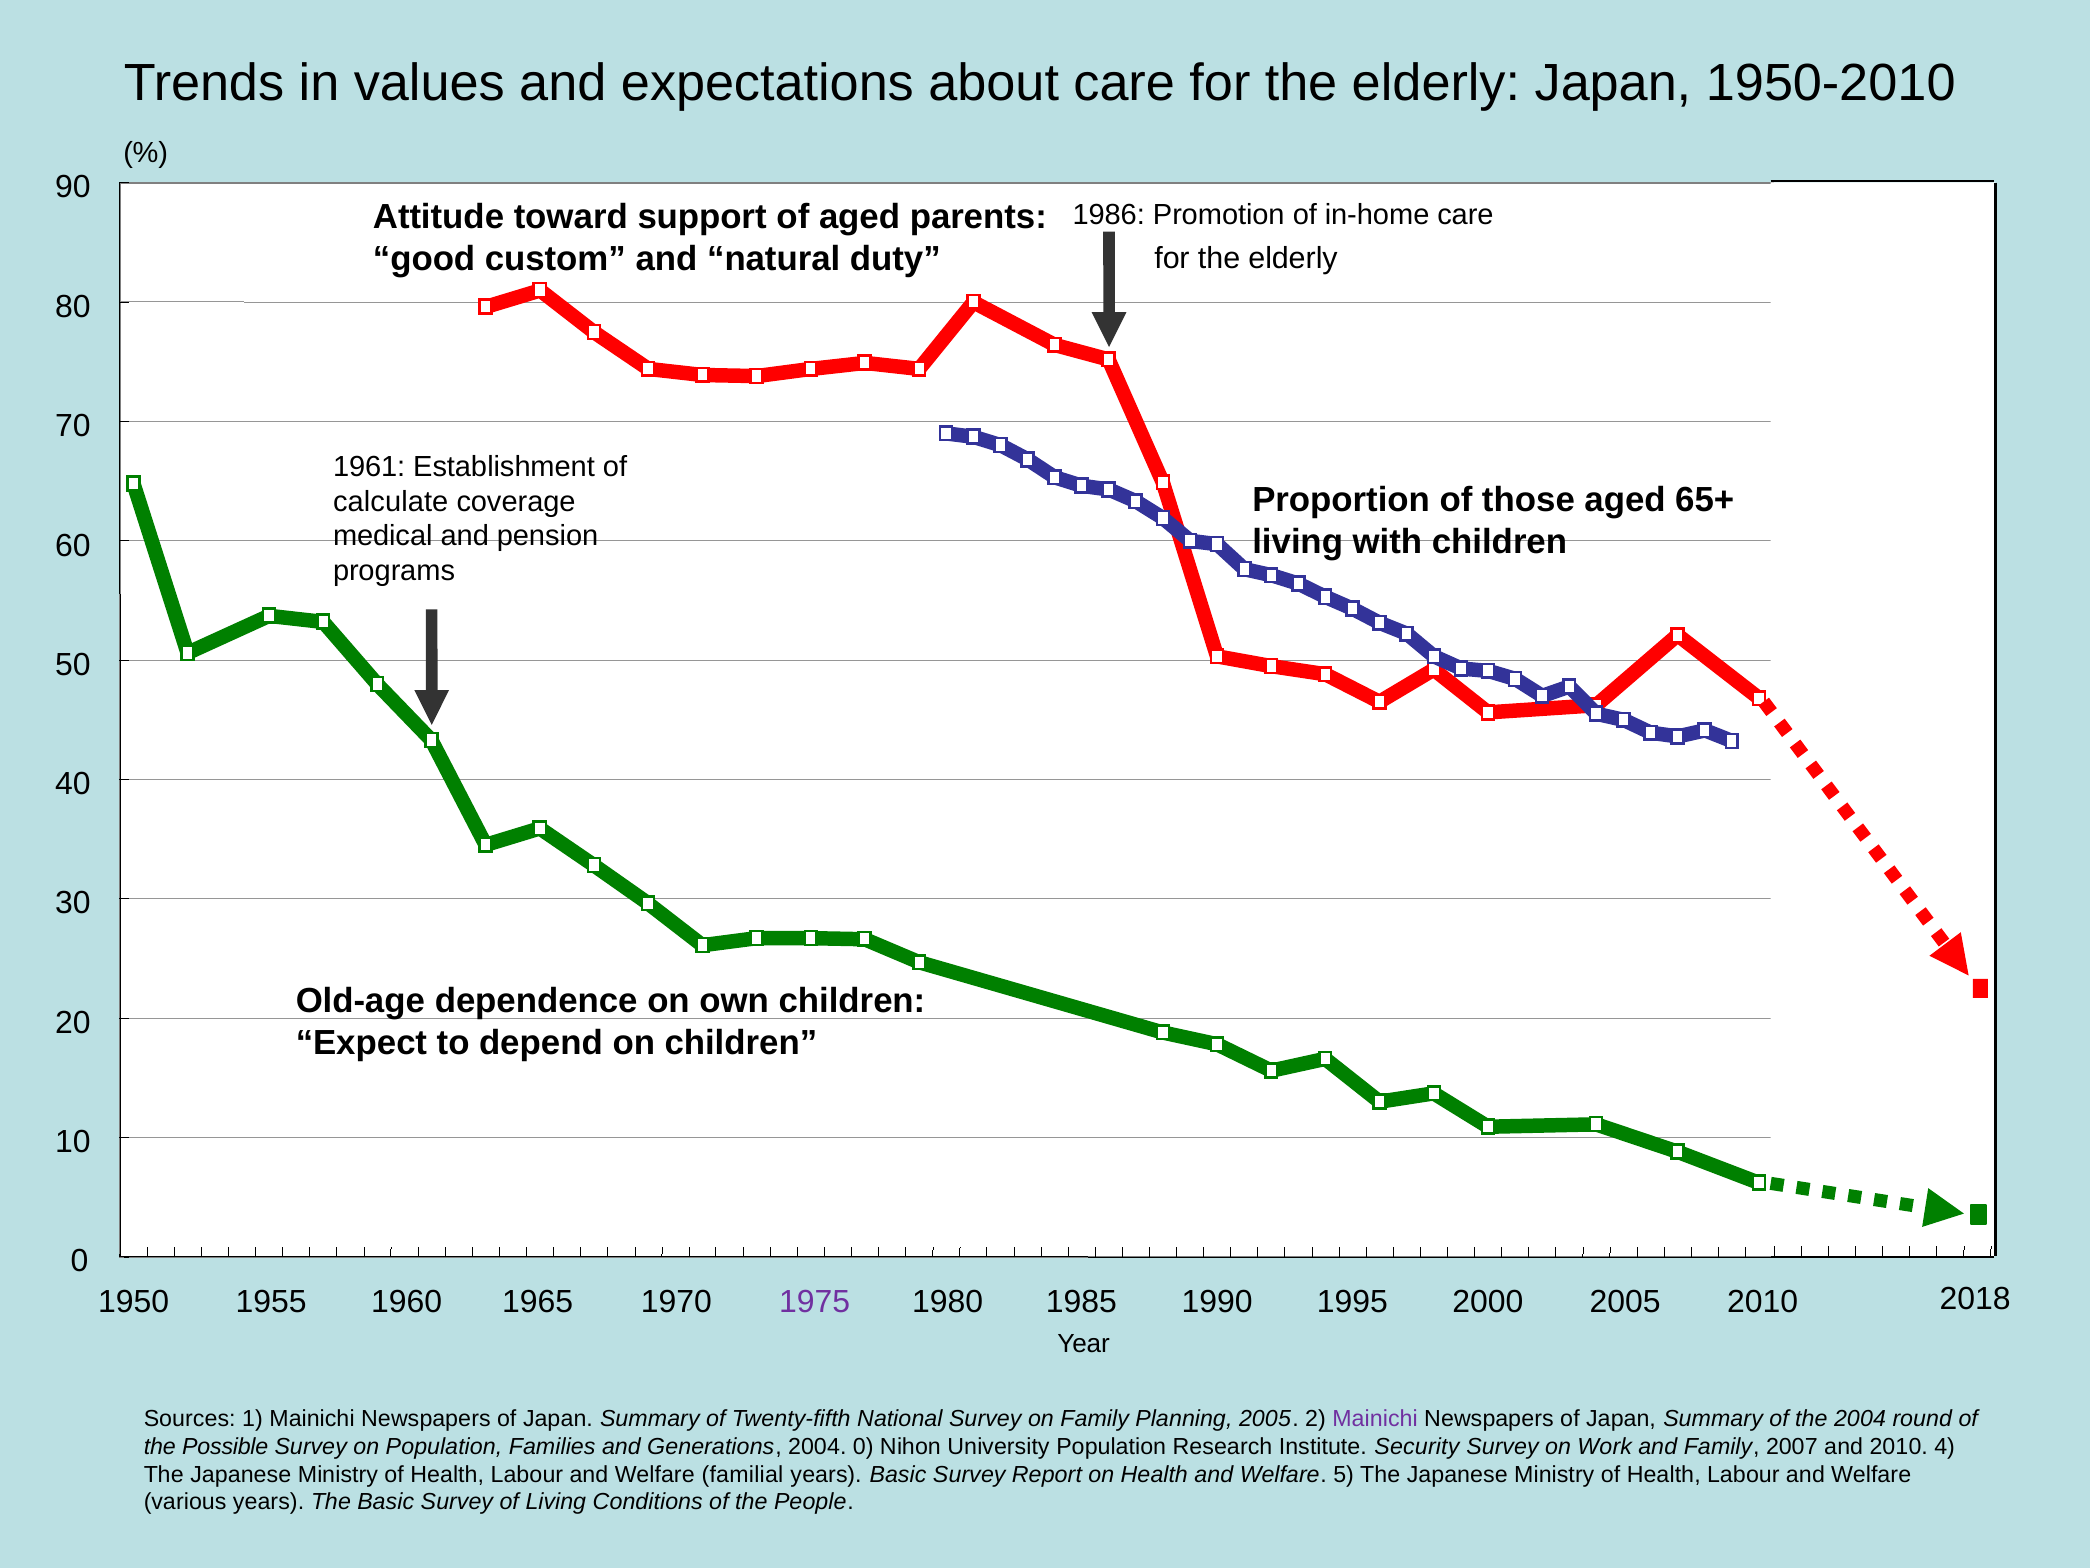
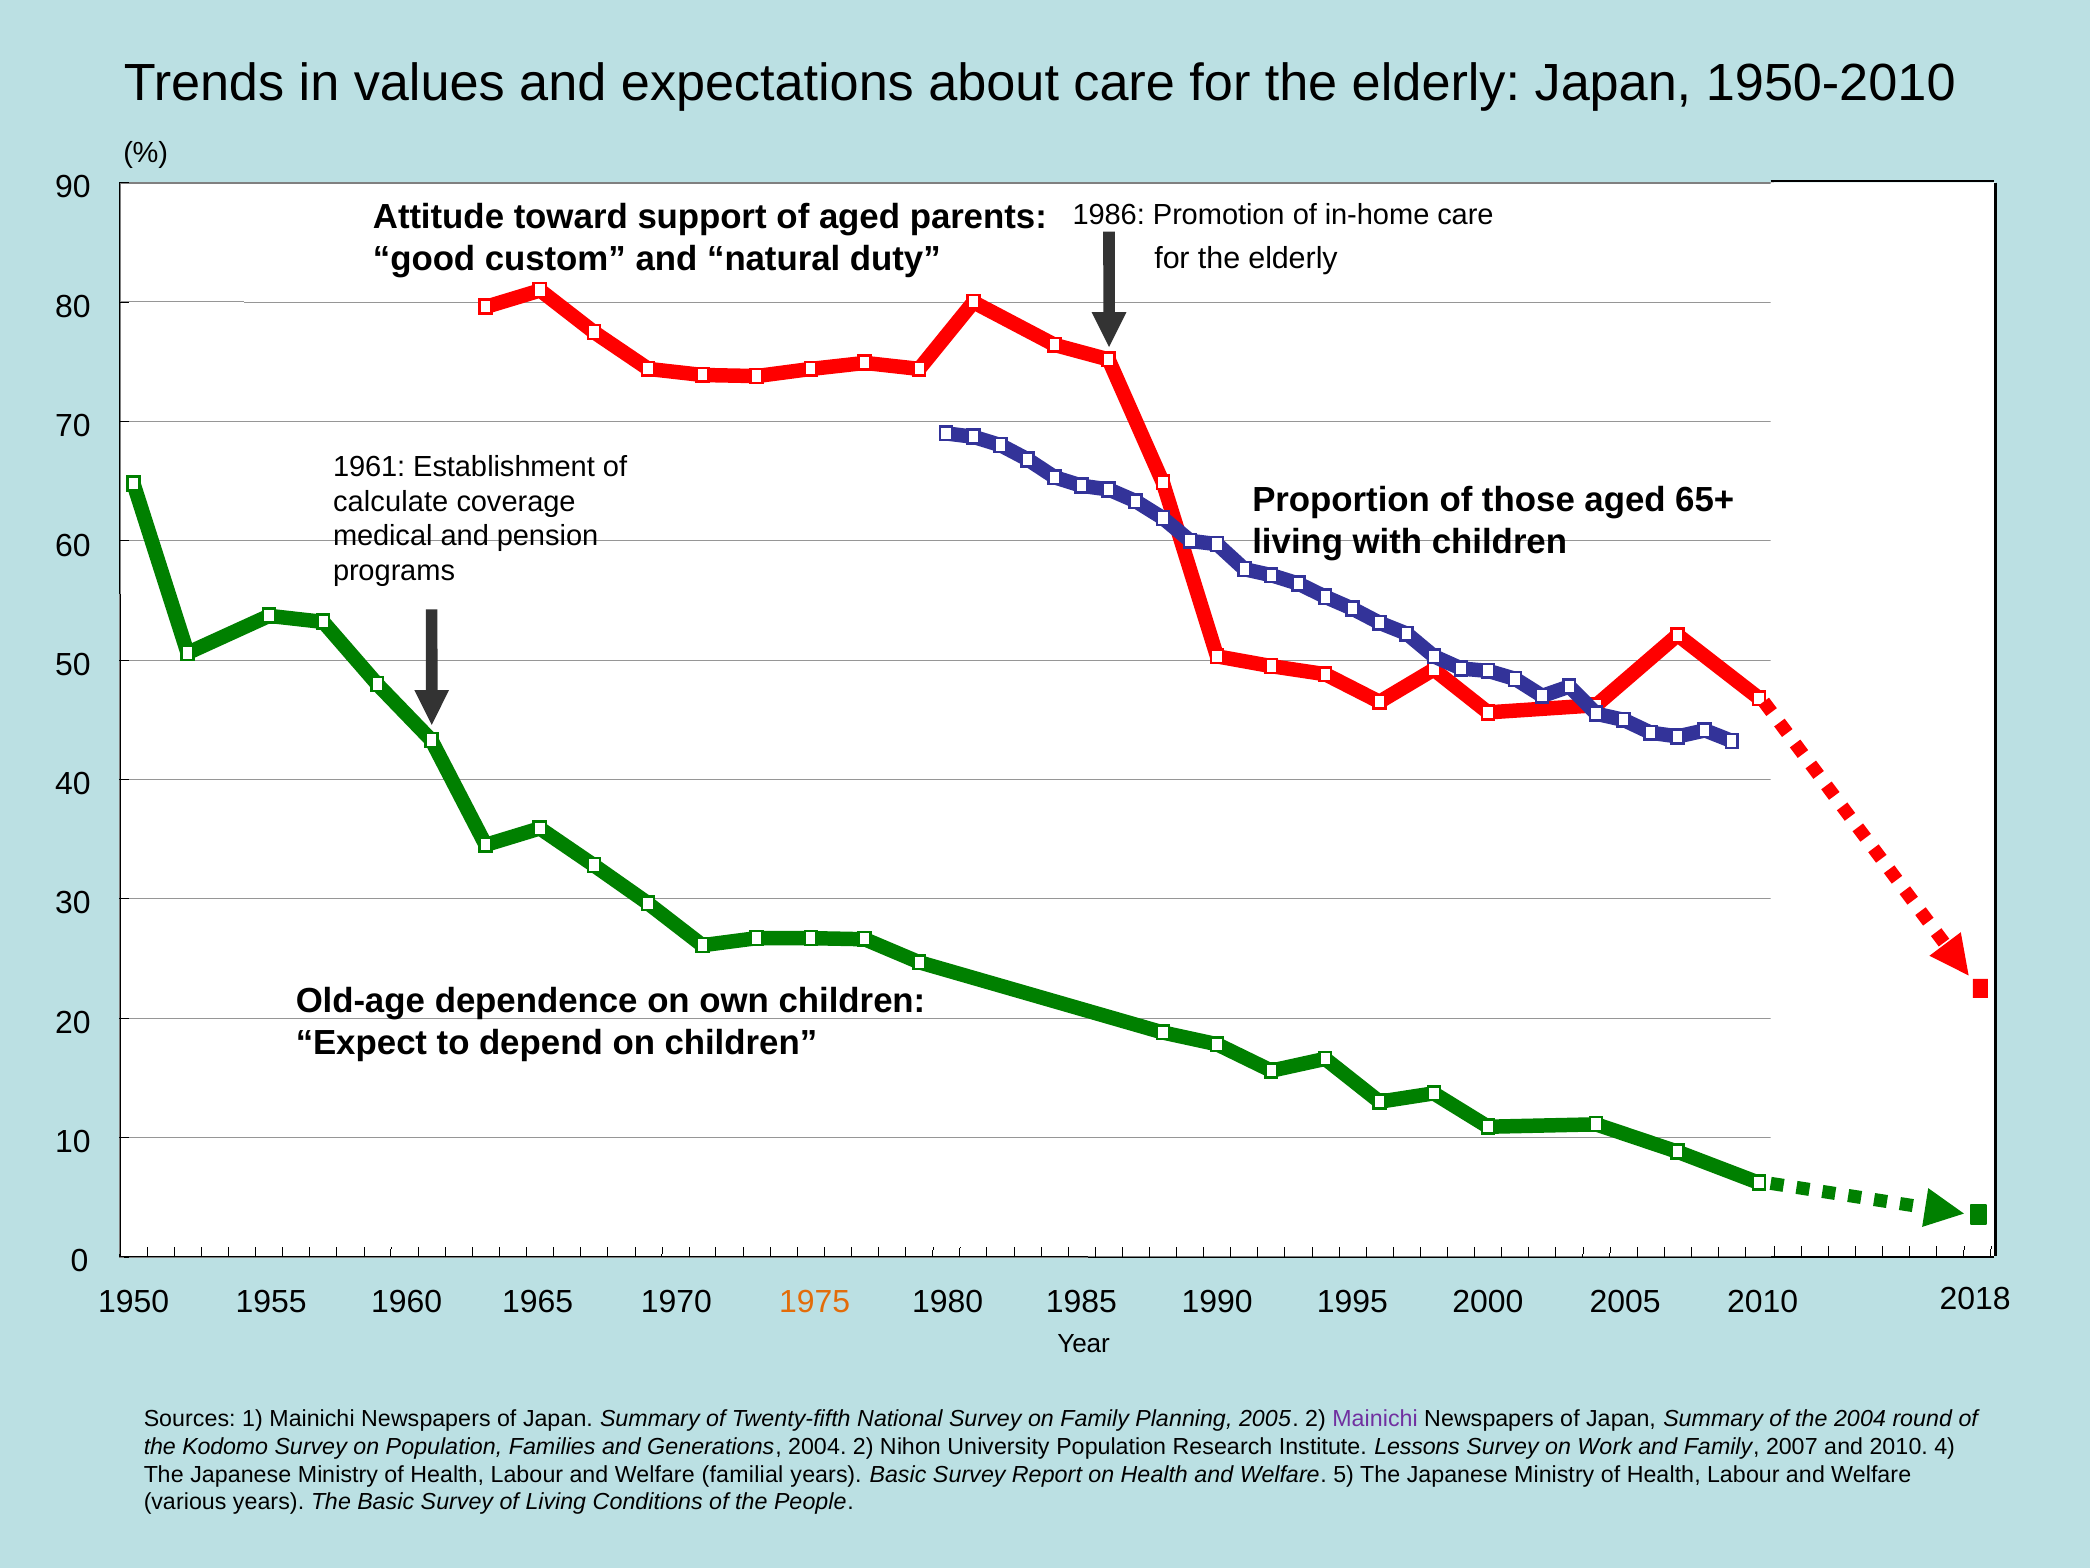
1975 colour: purple -> orange
Possible: Possible -> Kodomo
2004 0: 0 -> 2
Security: Security -> Lessons
